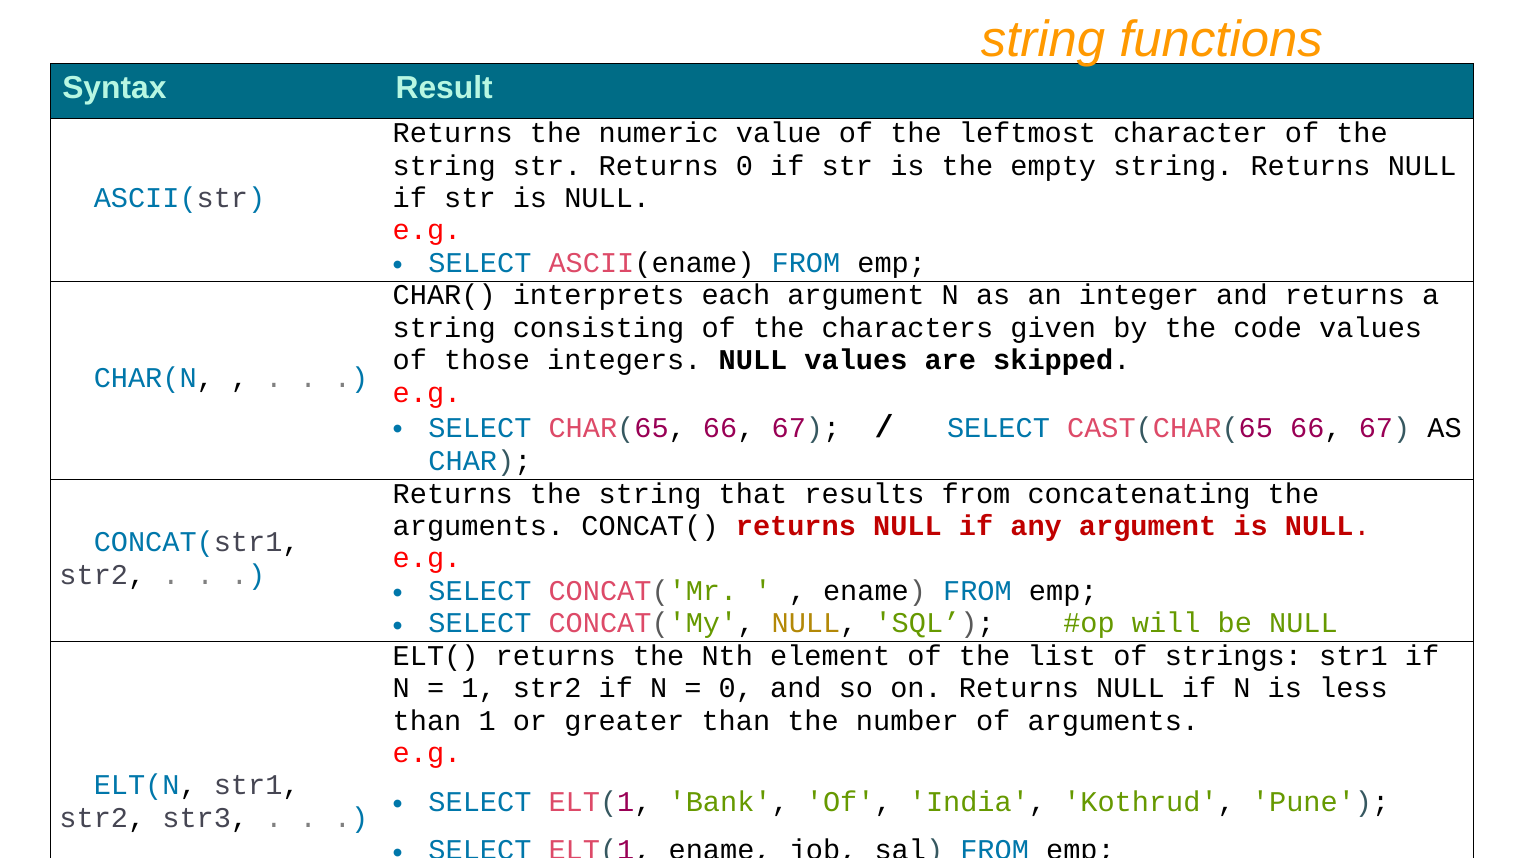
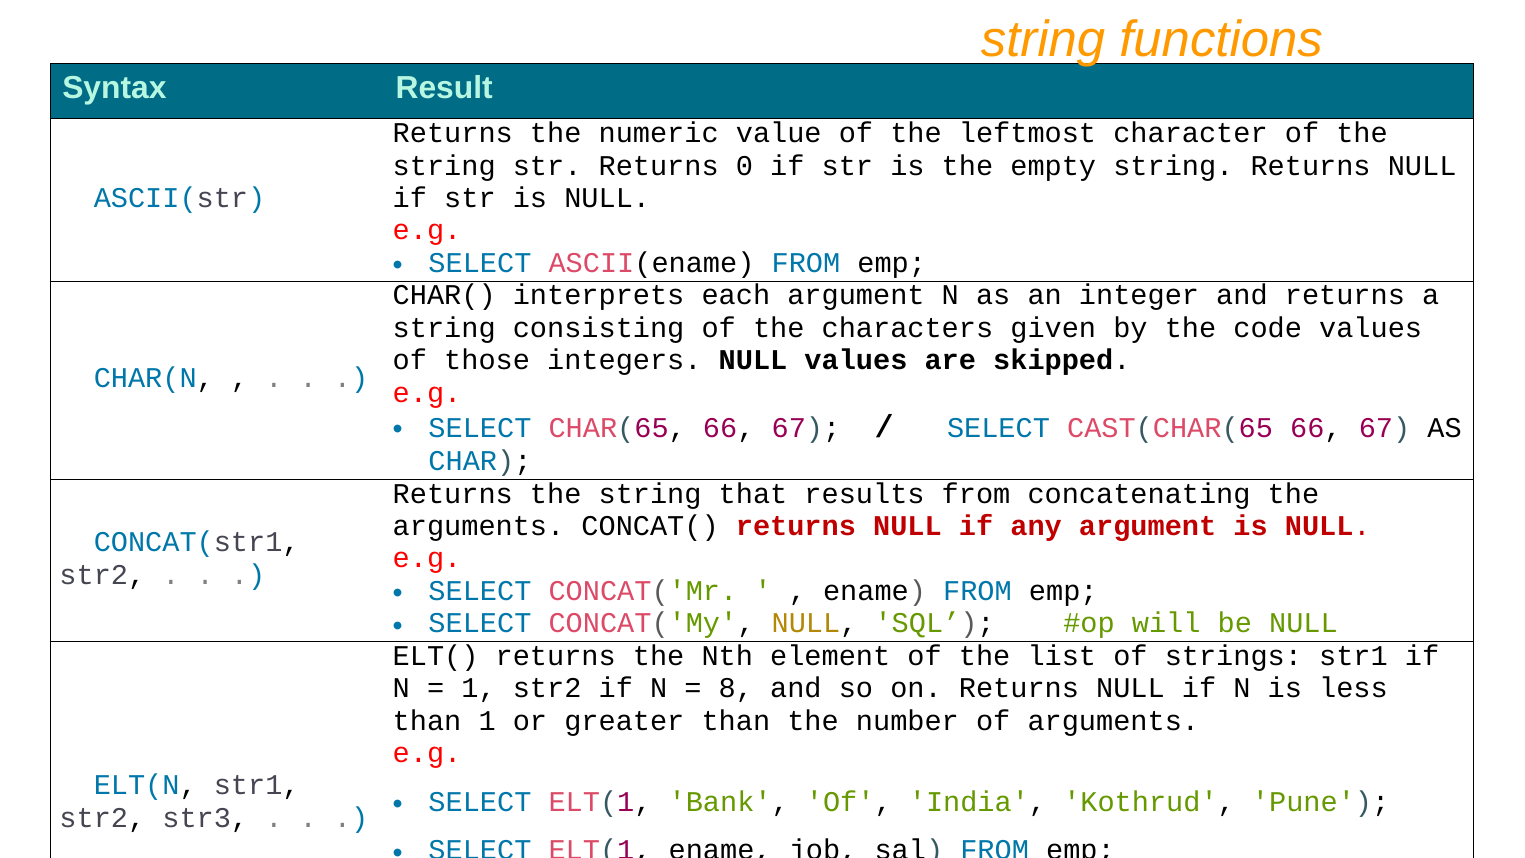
0 at (736, 688): 0 -> 8
